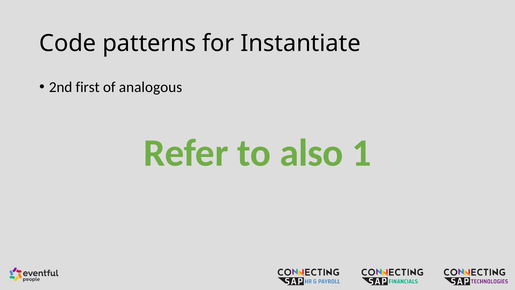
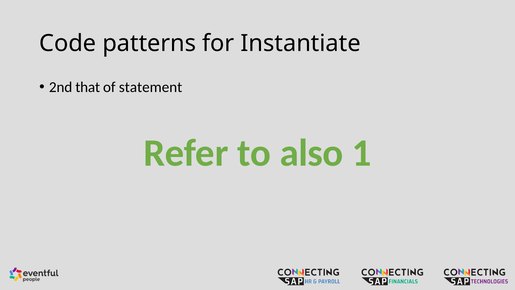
first: first -> that
analogous: analogous -> statement
